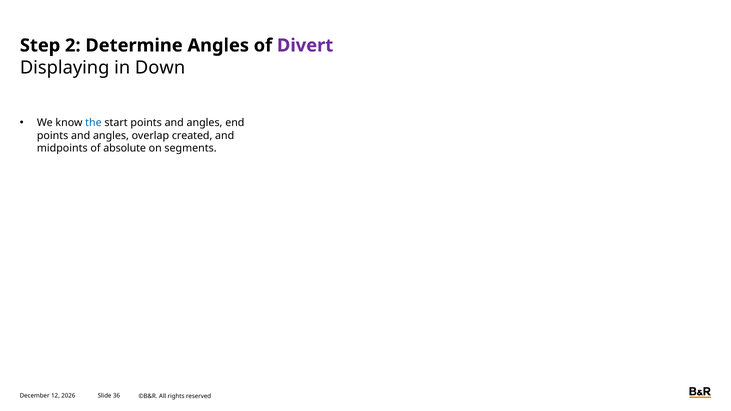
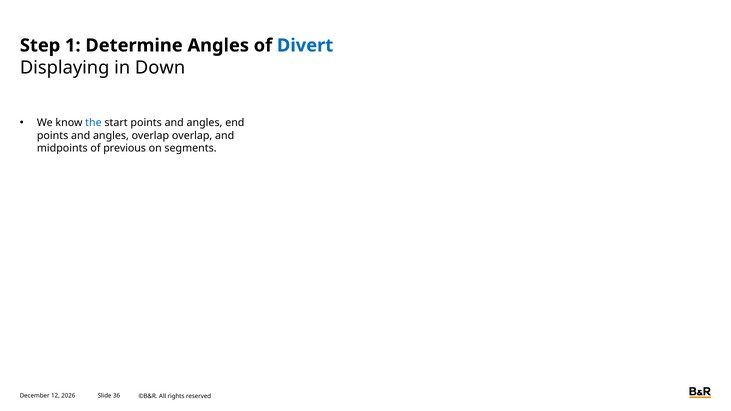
2: 2 -> 1
Divert colour: purple -> blue
overlap created: created -> overlap
absolute: absolute -> previous
